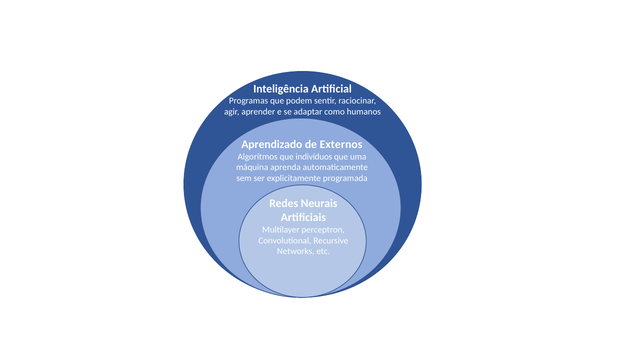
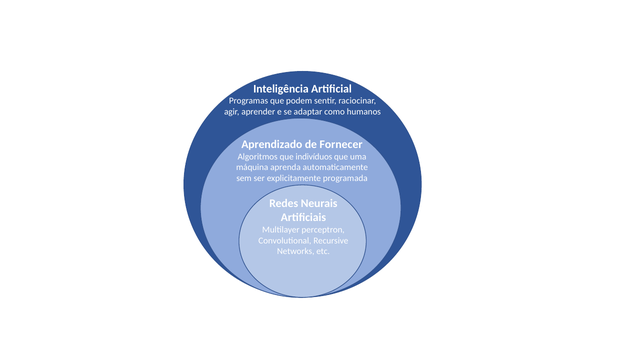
Externos: Externos -> Fornecer
